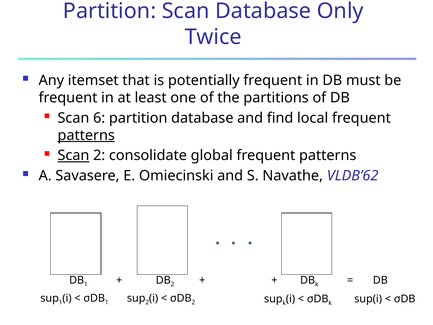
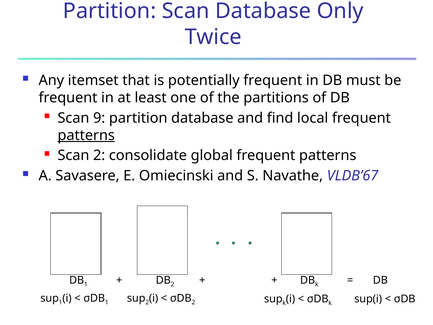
6: 6 -> 9
Scan at (73, 155) underline: present -> none
VLDB’62: VLDB’62 -> VLDB’67
